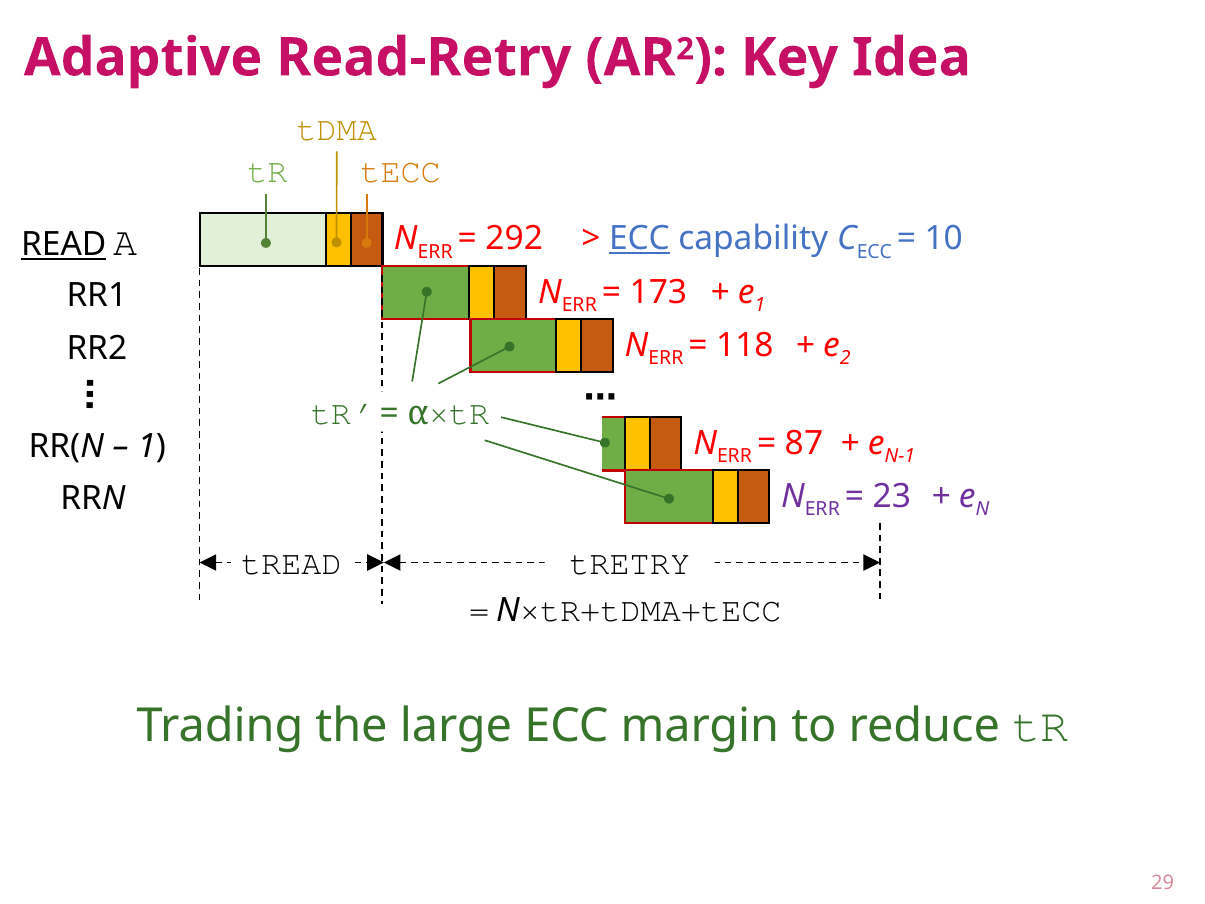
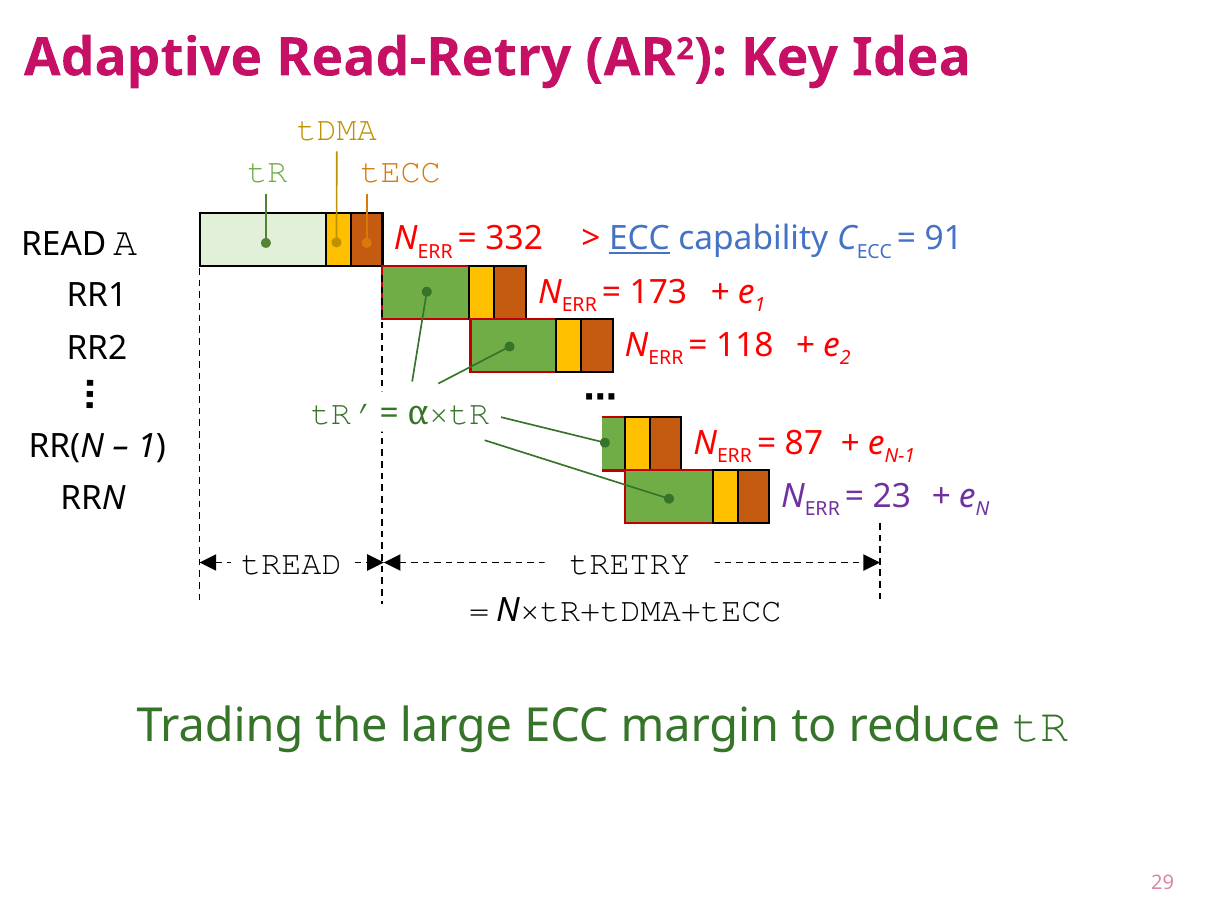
10: 10 -> 91
READ underline: present -> none
292: 292 -> 332
